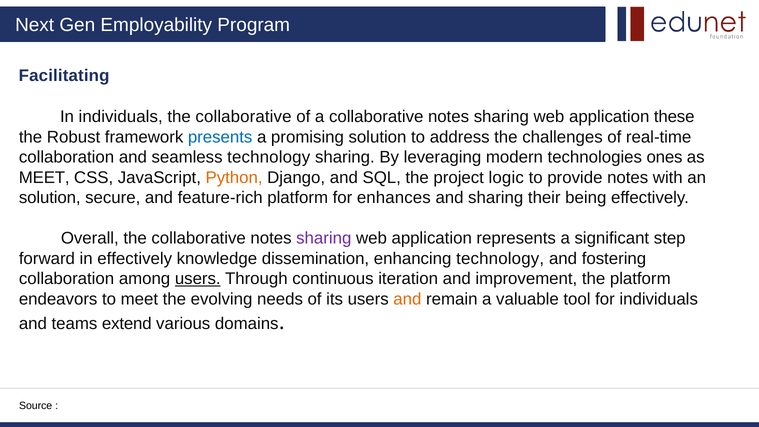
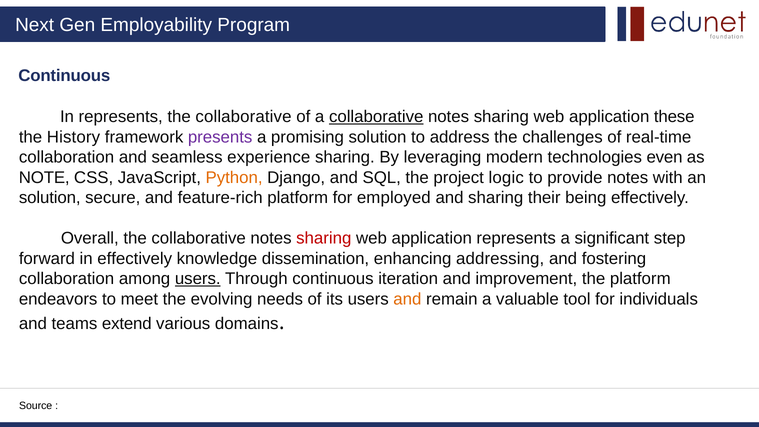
Facilitating at (64, 76): Facilitating -> Continuous
In individuals: individuals -> represents
collaborative at (376, 117) underline: none -> present
Robust: Robust -> History
presents colour: blue -> purple
seamless technology: technology -> experience
ones: ones -> even
MEET at (44, 178): MEET -> NOTE
enhances: enhances -> employed
sharing at (324, 238) colour: purple -> red
enhancing technology: technology -> addressing
